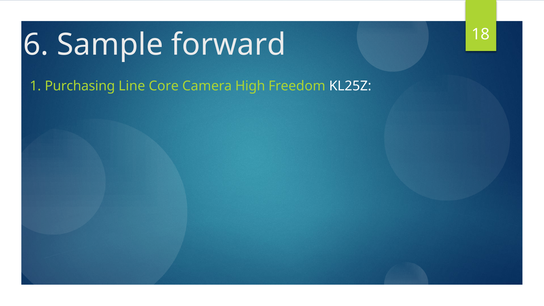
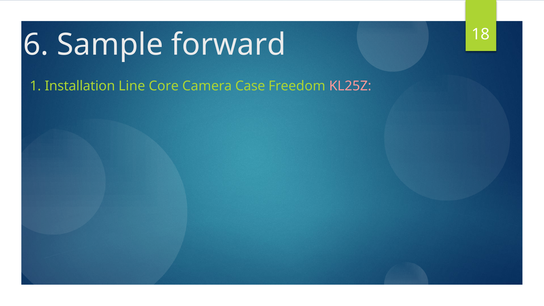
Purchasing: Purchasing -> Installation
High: High -> Case
KL25Z colour: white -> pink
